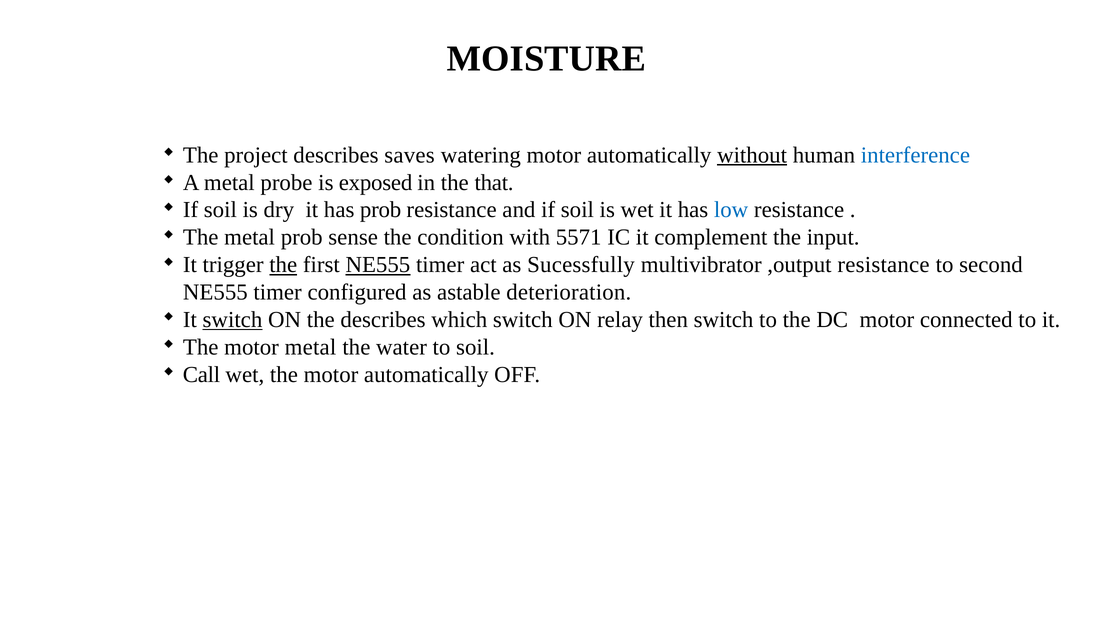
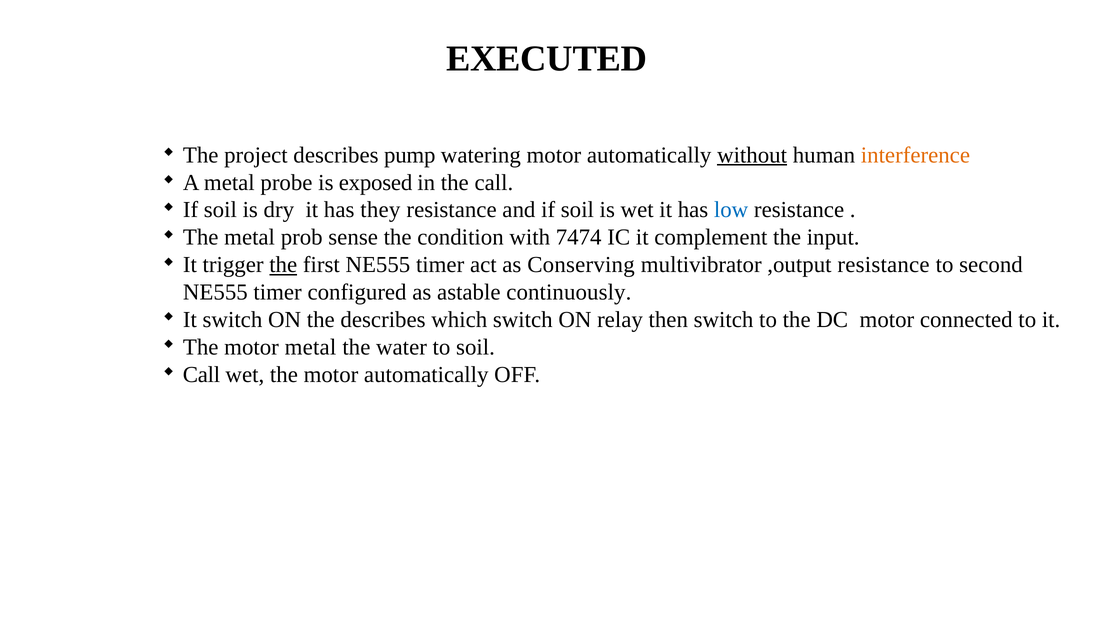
MOISTURE: MOISTURE -> EXECUTED
saves: saves -> pump
interference colour: blue -> orange
the that: that -> call
has prob: prob -> they
5571: 5571 -> 7474
NE555 at (378, 265) underline: present -> none
Sucessfully: Sucessfully -> Conserving
deterioration: deterioration -> continuously
switch at (232, 320) underline: present -> none
